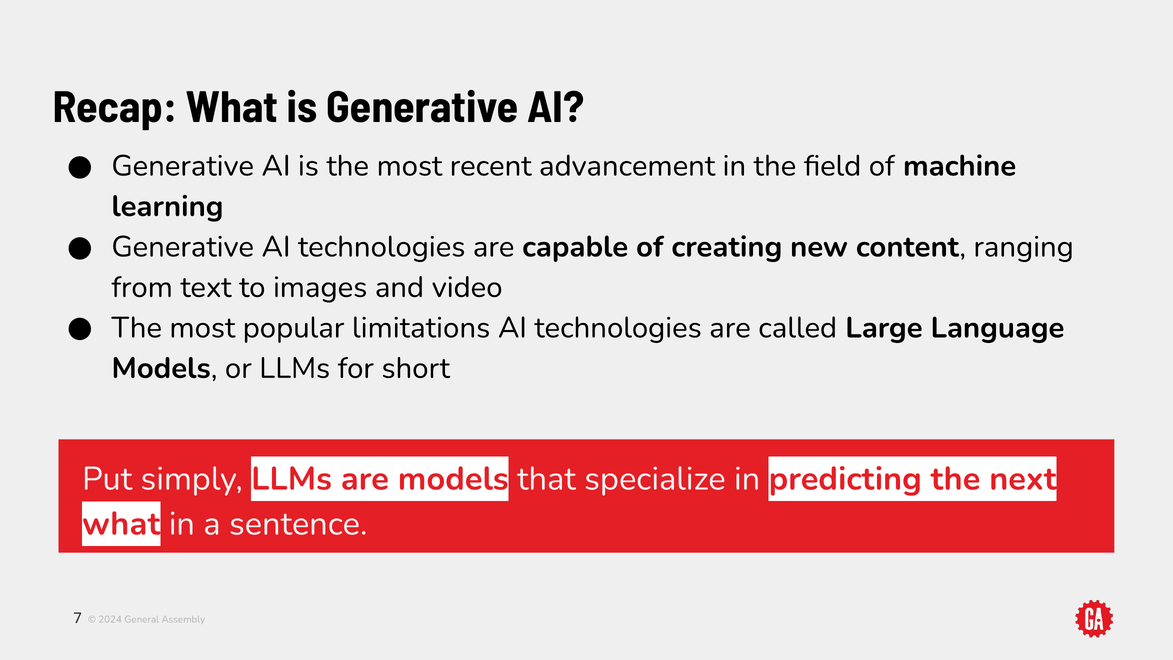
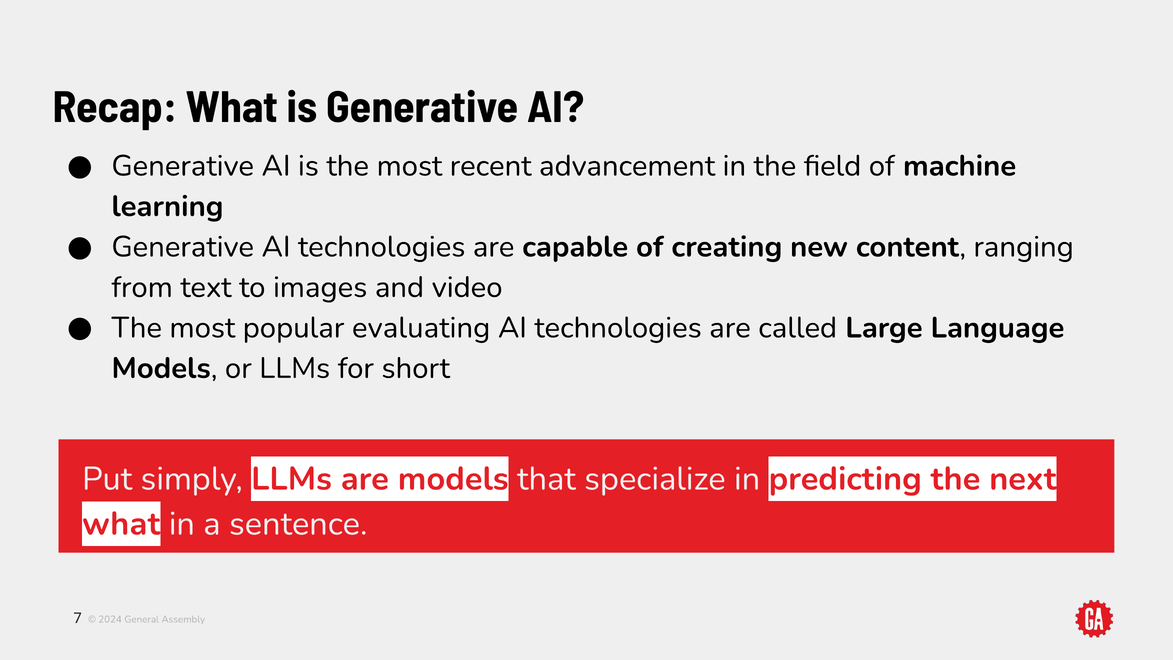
limitations: limitations -> evaluating
